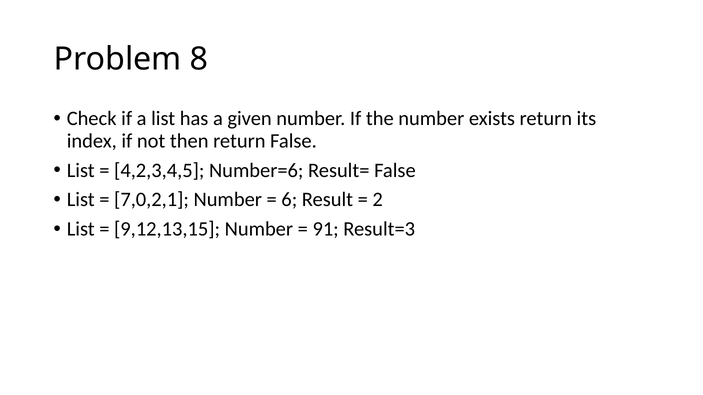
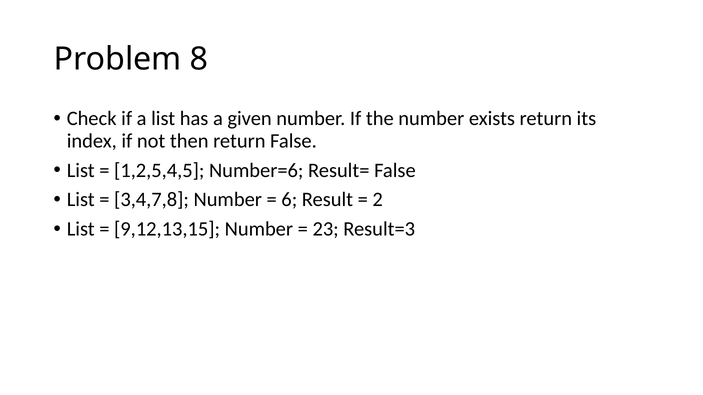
4,2,3,4,5: 4,2,3,4,5 -> 1,2,5,4,5
7,0,2,1: 7,0,2,1 -> 3,4,7,8
91: 91 -> 23
